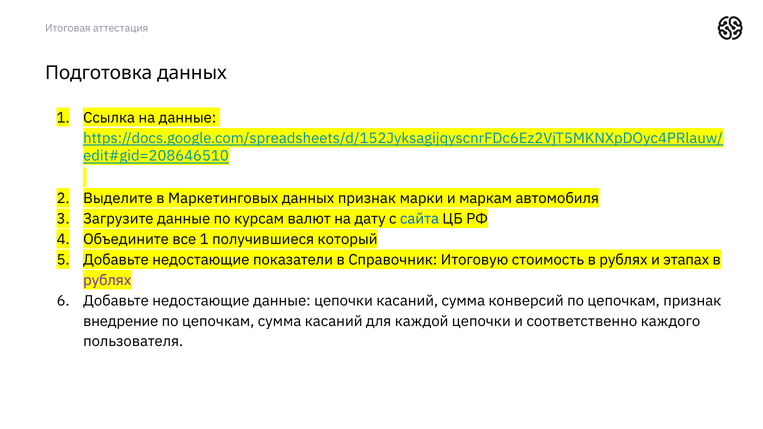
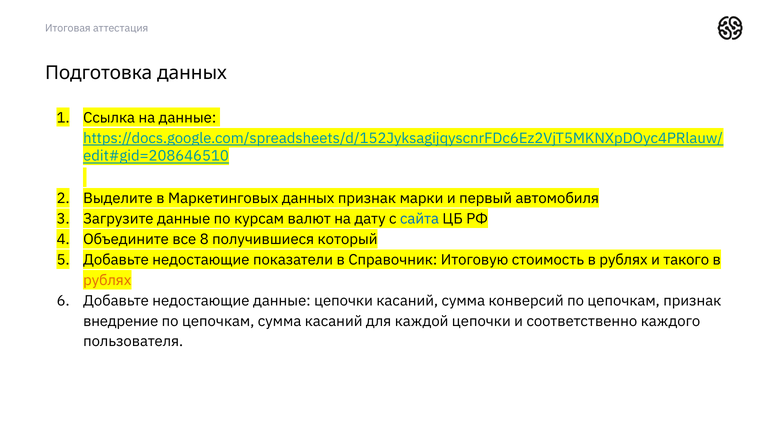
маркам: маркам -> первый
все 1: 1 -> 8
этапах: этапах -> такого
рублях at (107, 280) colour: purple -> orange
